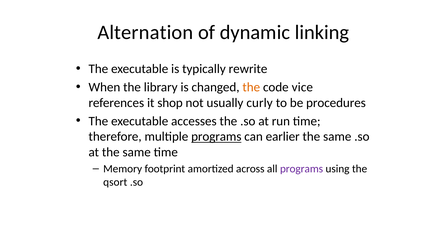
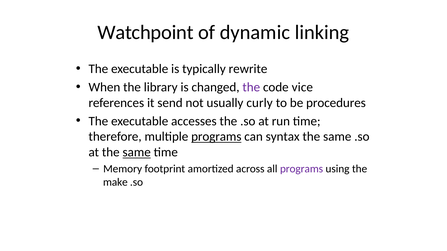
Alternation: Alternation -> Watchpoint
the at (251, 87) colour: orange -> purple
shop: shop -> send
earlier: earlier -> syntax
same at (137, 153) underline: none -> present
qsort: qsort -> make
